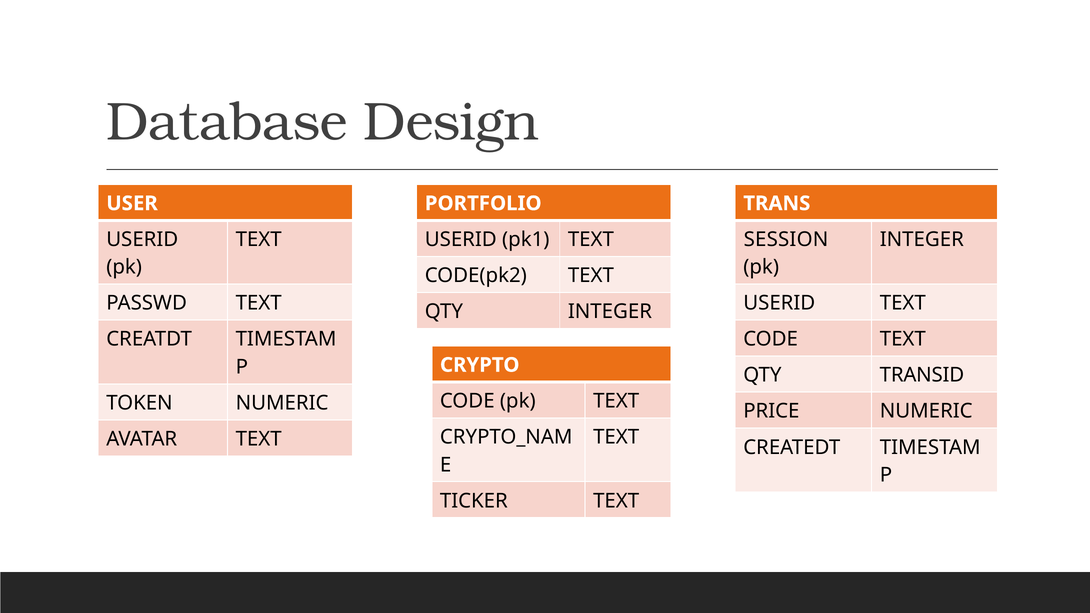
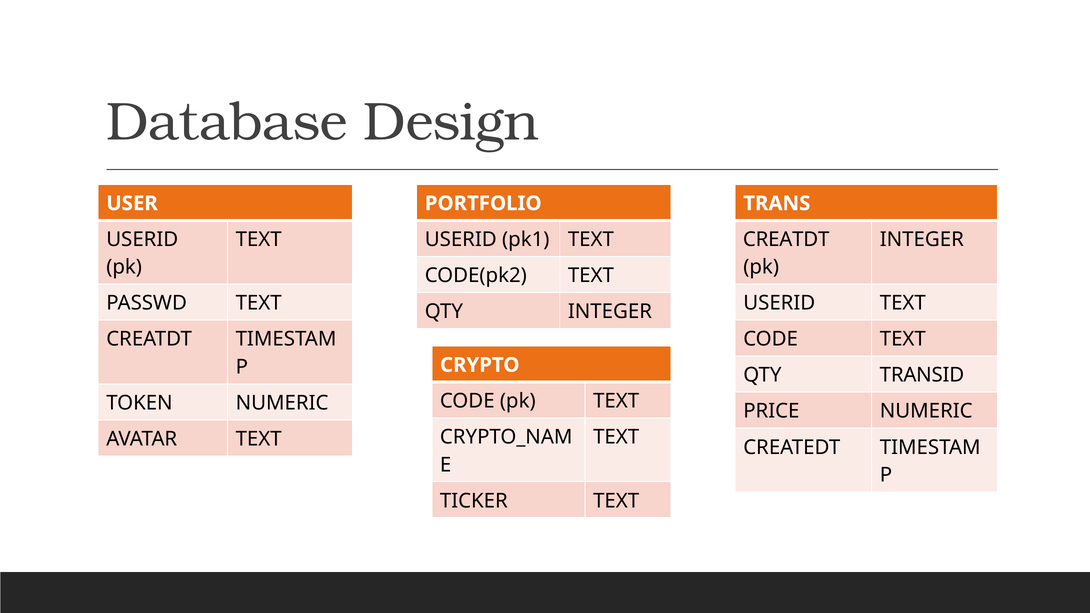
SESSION at (786, 239): SESSION -> CREATDT
